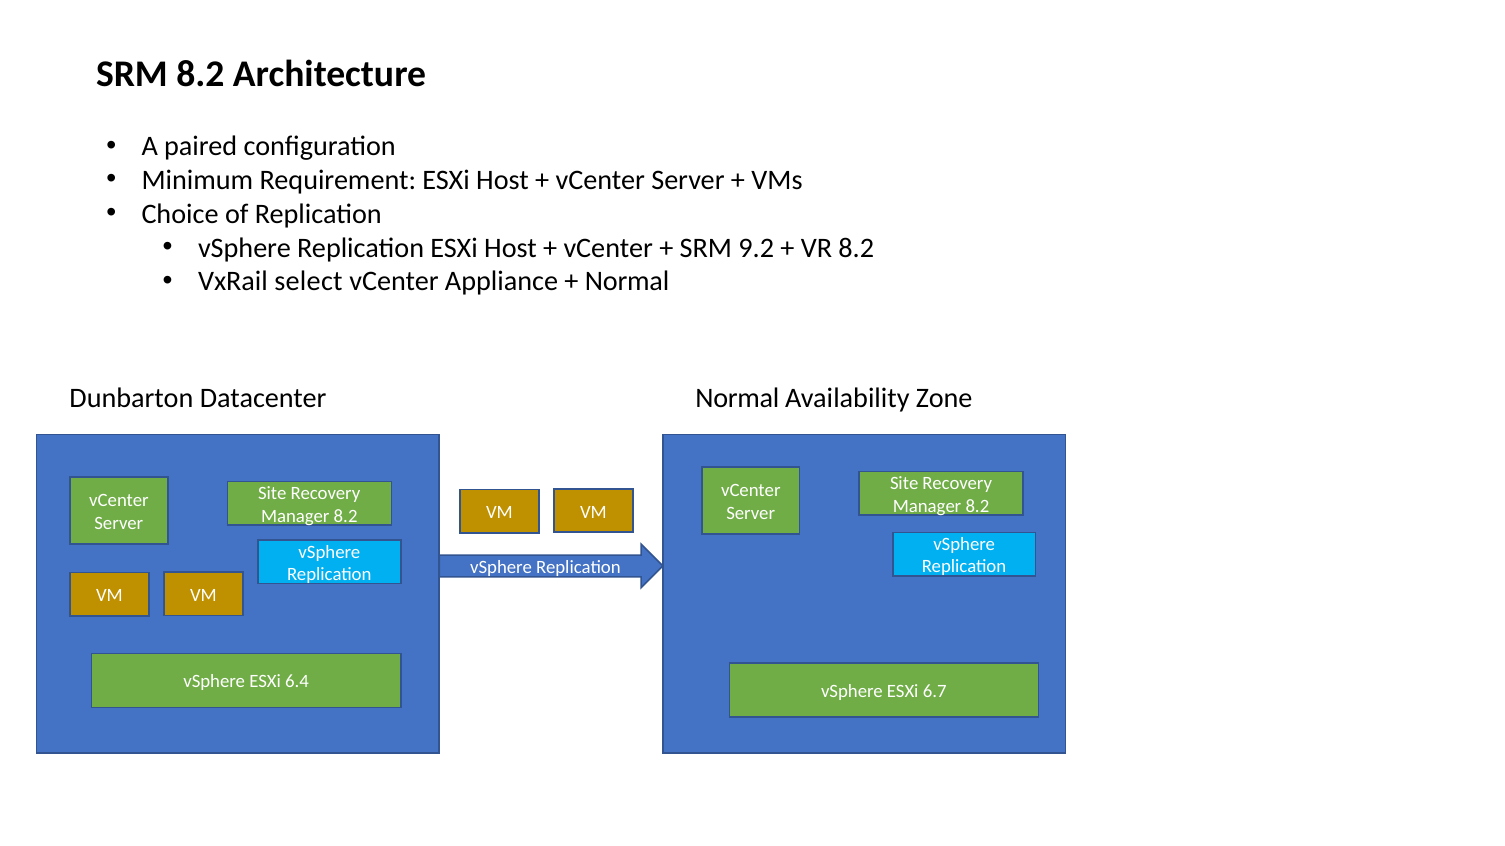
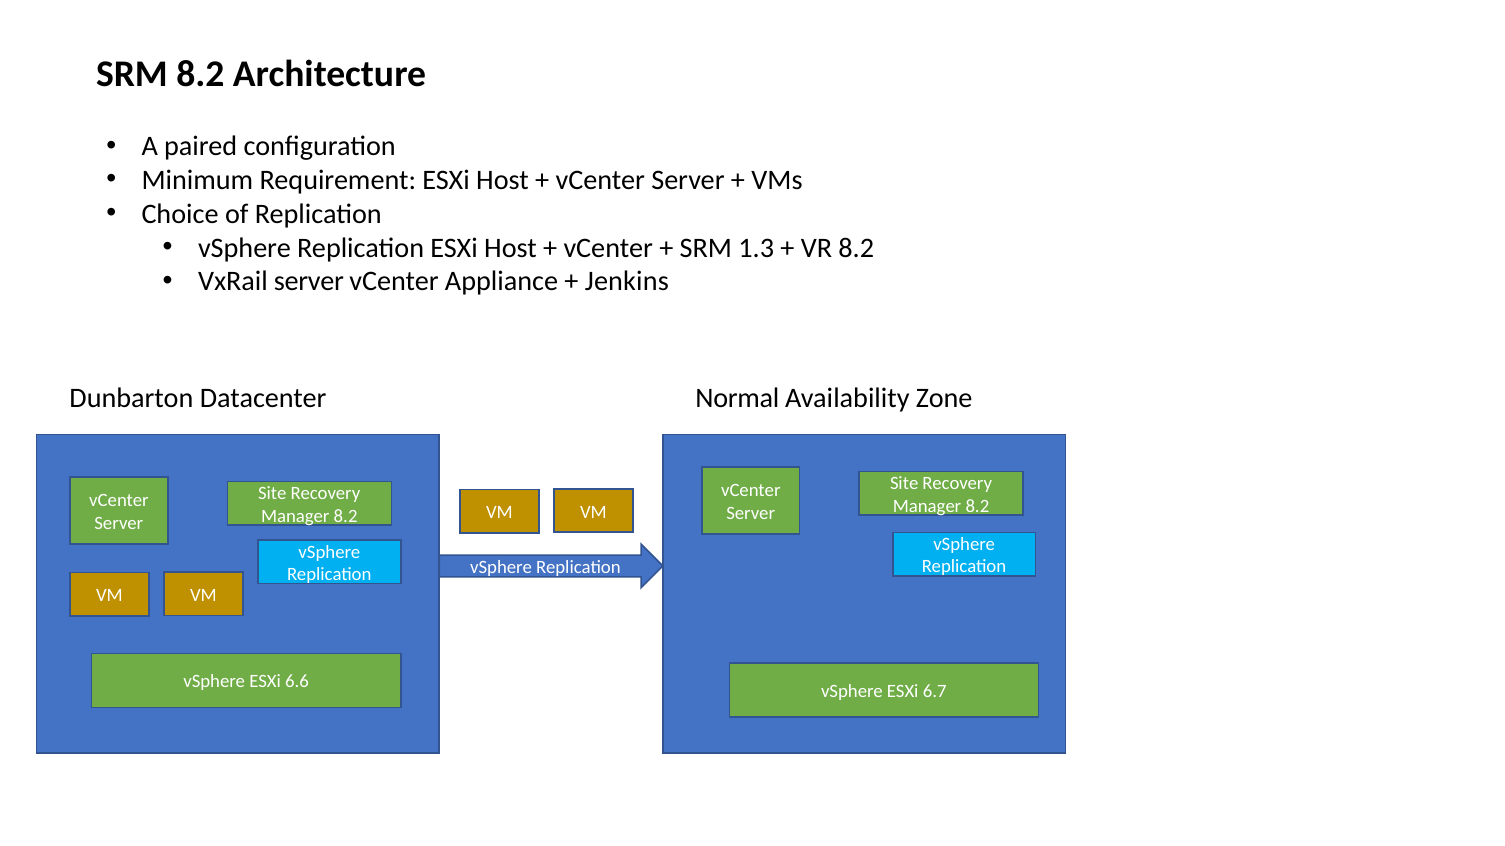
9.2: 9.2 -> 1.3
VxRail select: select -> server
Normal at (627, 282): Normal -> Jenkins
6.4: 6.4 -> 6.6
